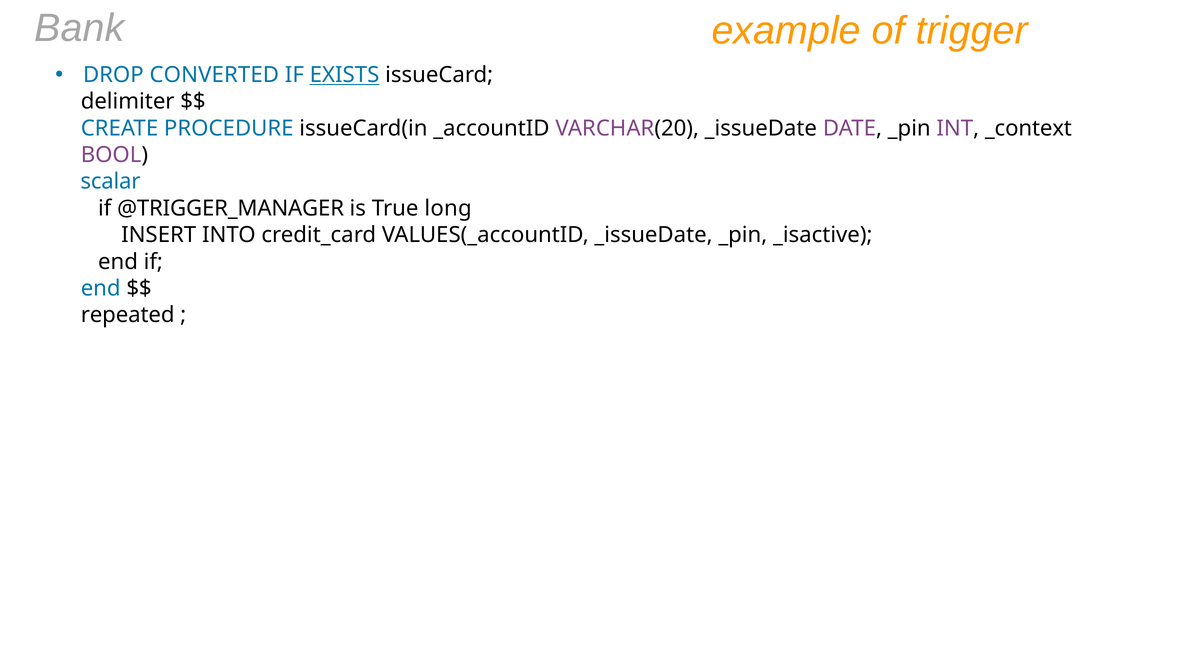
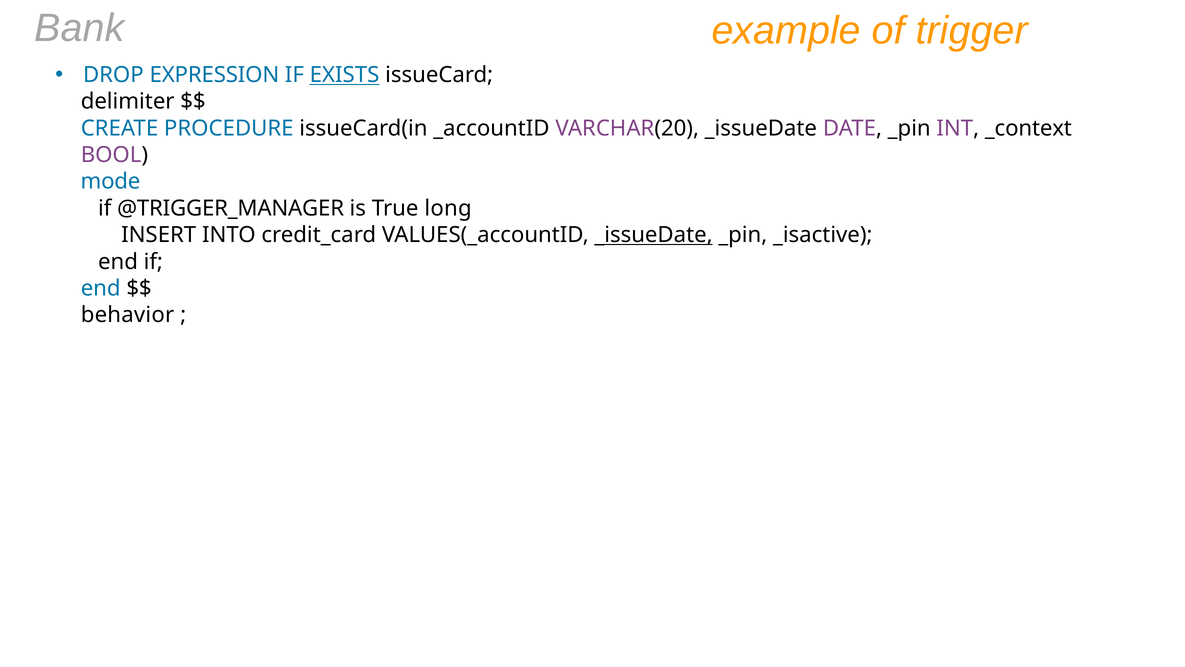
CONVERTED: CONVERTED -> EXPRESSION
scalar: scalar -> mode
_issueDate at (654, 235) underline: none -> present
repeated: repeated -> behavior
